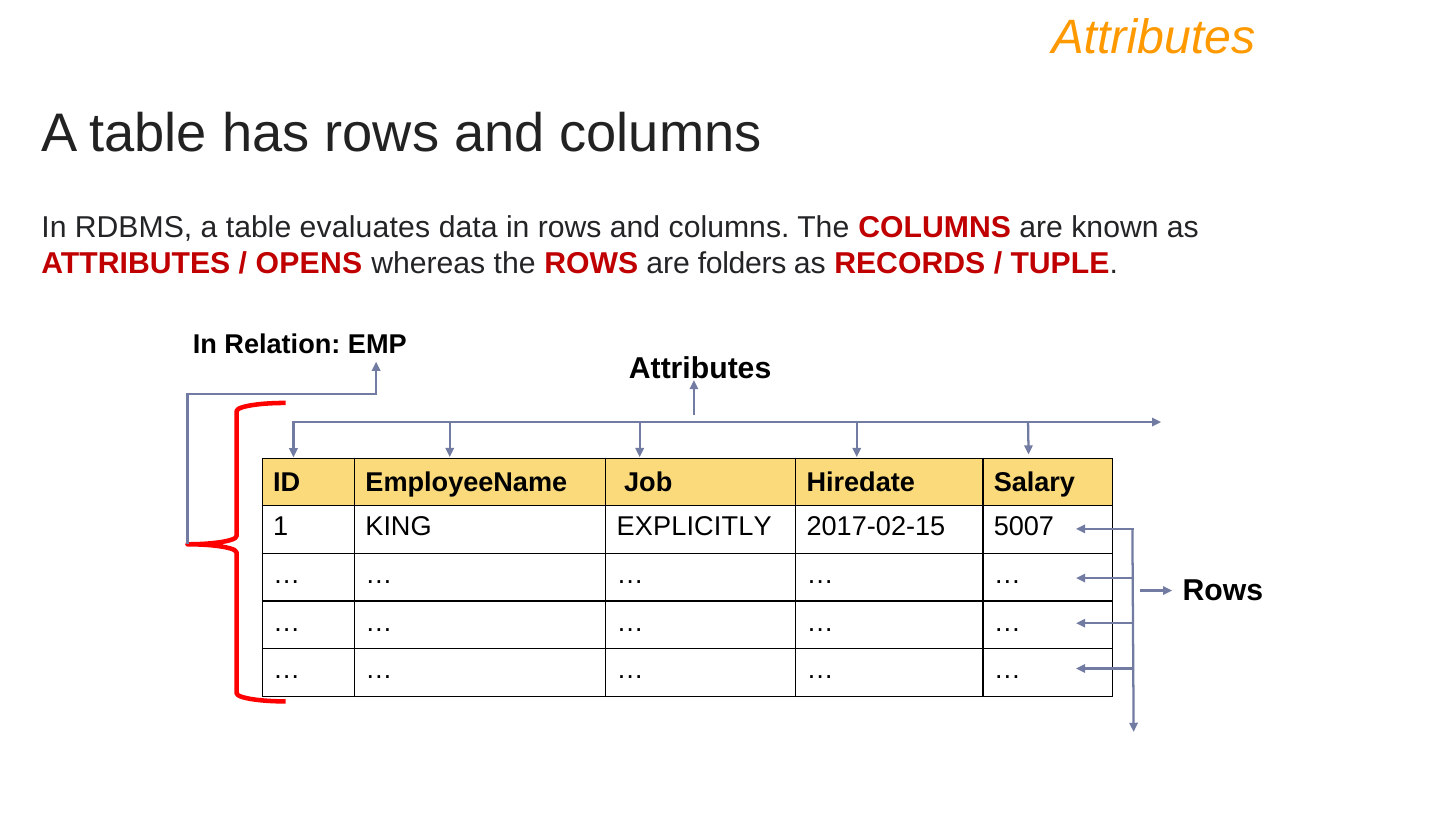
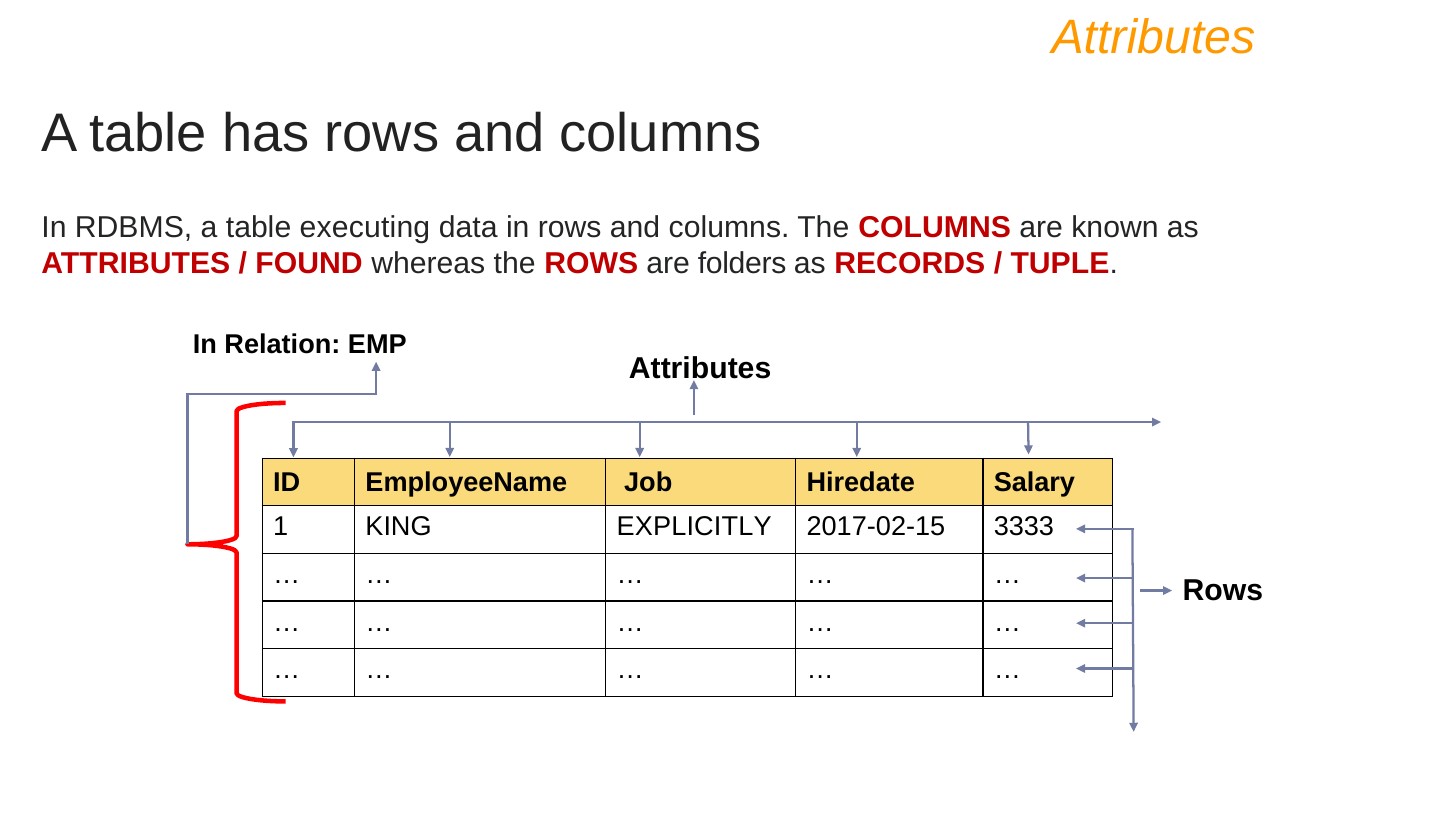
evaluates: evaluates -> executing
OPENS: OPENS -> FOUND
5007: 5007 -> 3333
